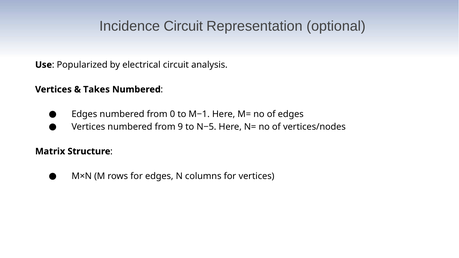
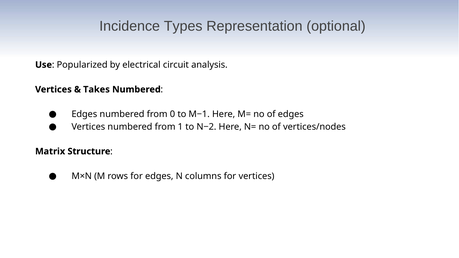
Incidence Circuit: Circuit -> Types
9: 9 -> 1
N−5: N−5 -> N−2
